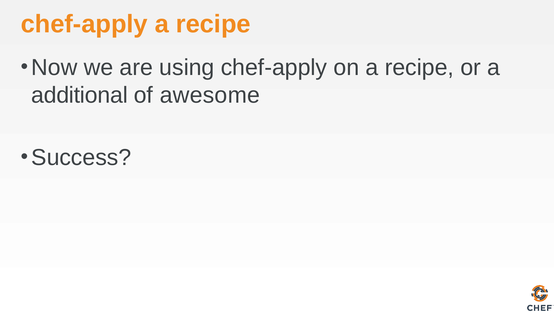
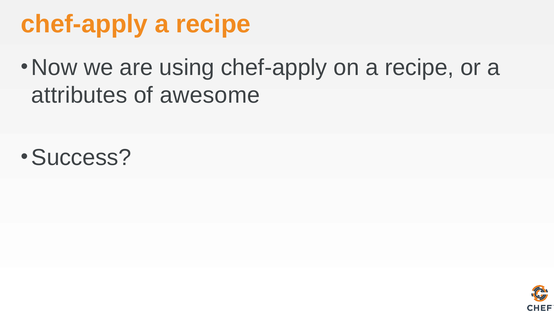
additional: additional -> attributes
